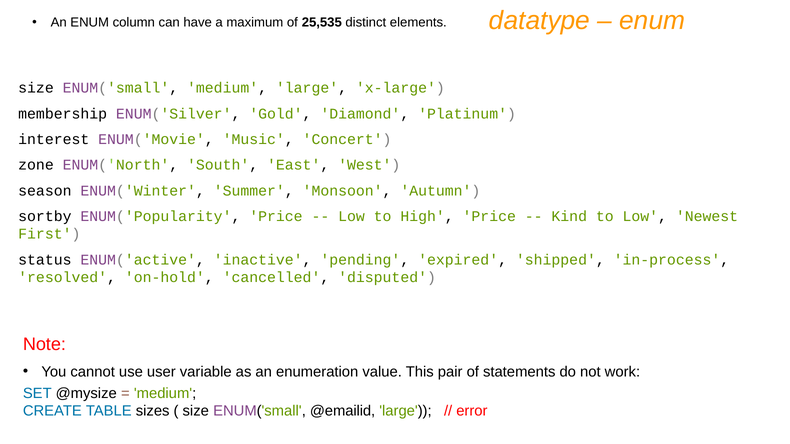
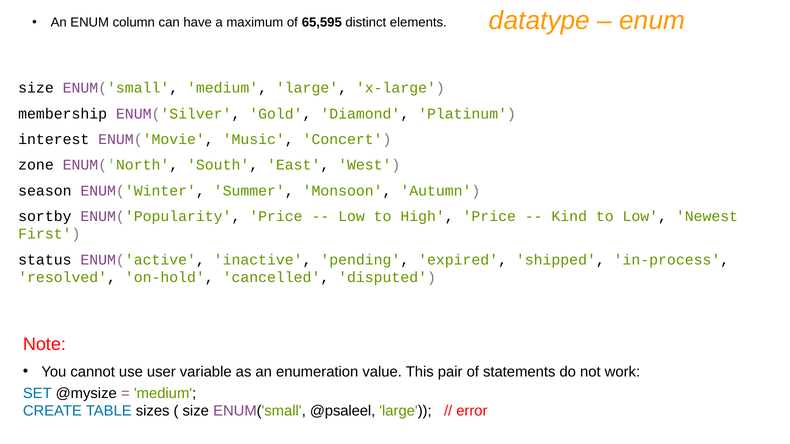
25,535: 25,535 -> 65,595
@emailid: @emailid -> @psaleel
